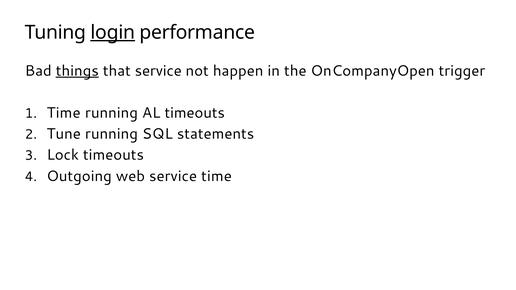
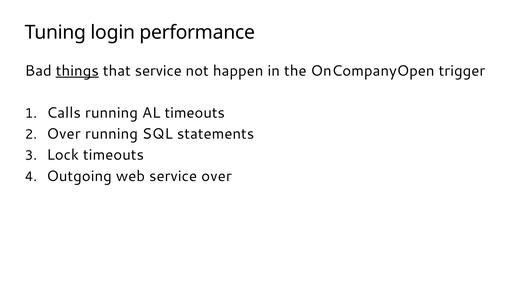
login underline: present -> none
Time at (64, 113): Time -> Calls
Tune at (64, 134): Tune -> Over
service time: time -> over
